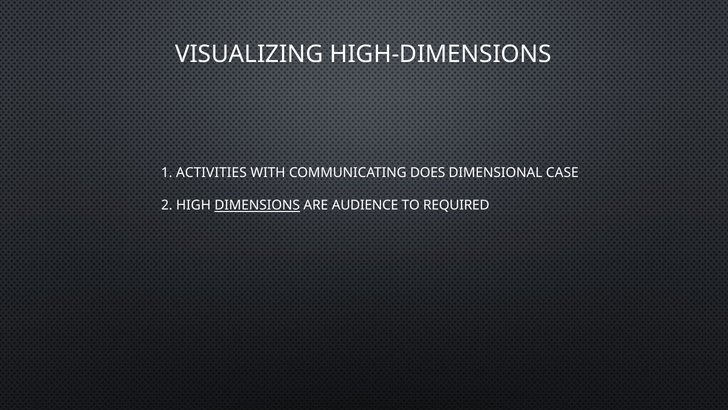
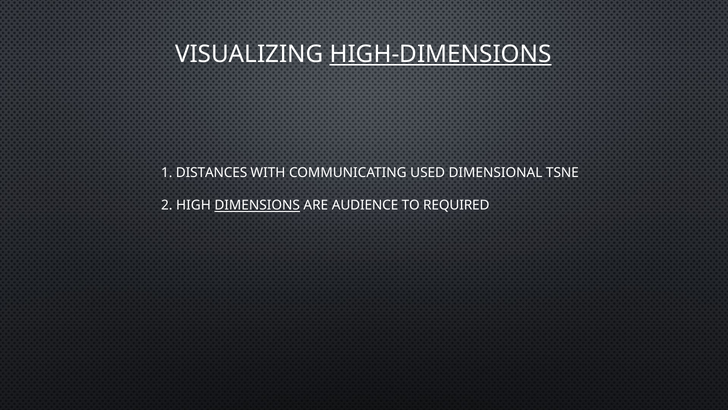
HIGH-DIMENSIONS underline: none -> present
ACTIVITIES: ACTIVITIES -> DISTANCES
DOES: DOES -> USED
CASE: CASE -> TSNE
